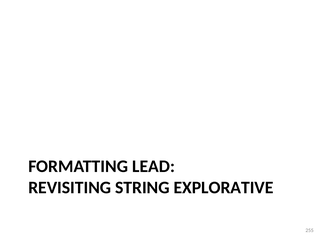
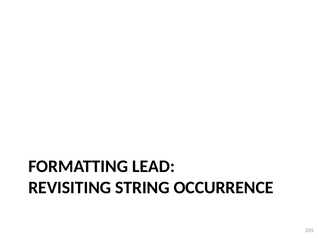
EXPLORATIVE: EXPLORATIVE -> OCCURRENCE
